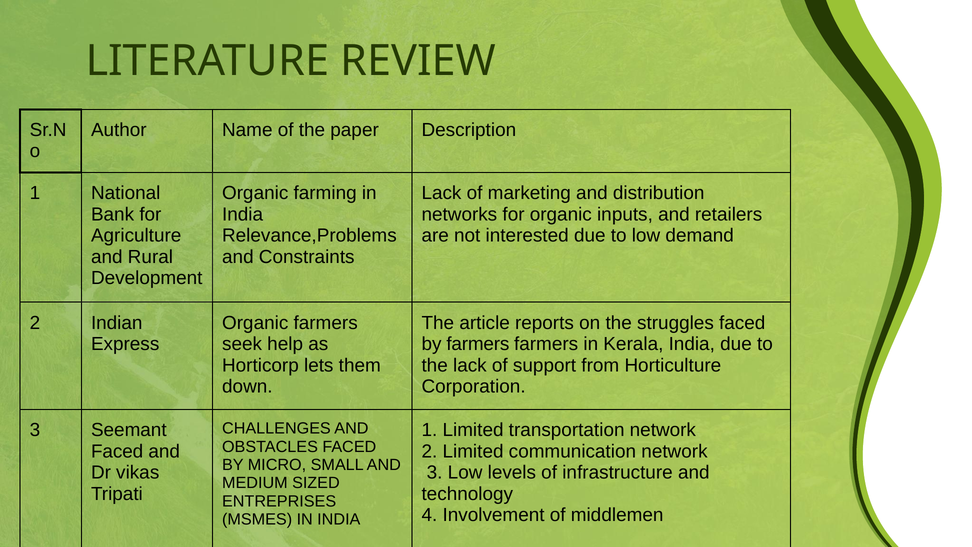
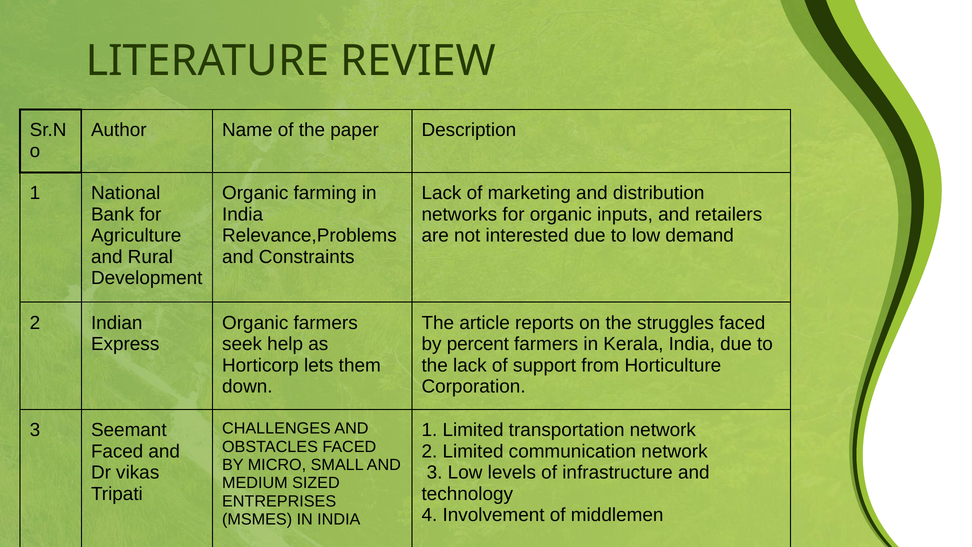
by farmers: farmers -> percent
